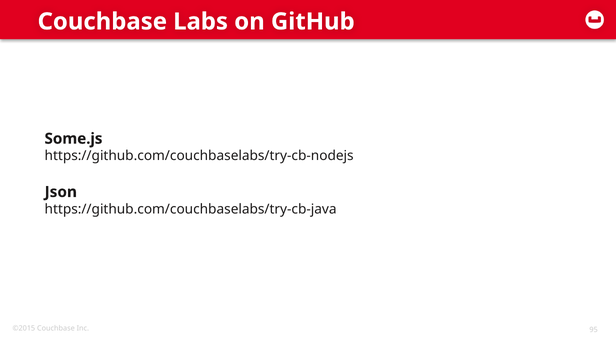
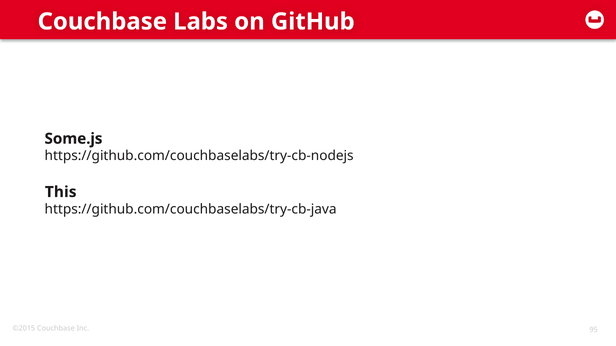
Json: Json -> This
